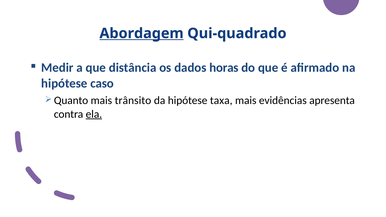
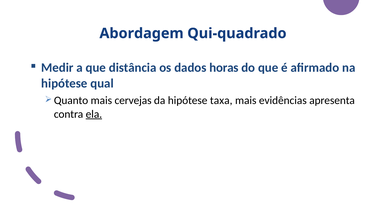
Abordagem underline: present -> none
caso: caso -> qual
trânsito: trânsito -> cervejas
